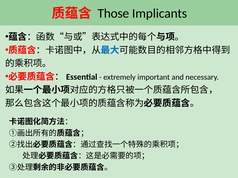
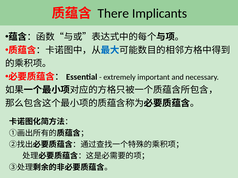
Those: Those -> There
